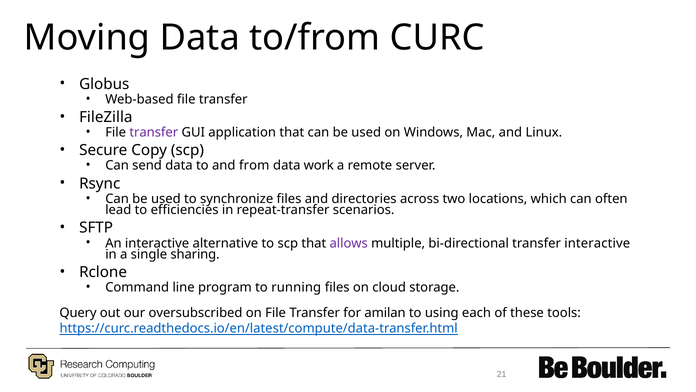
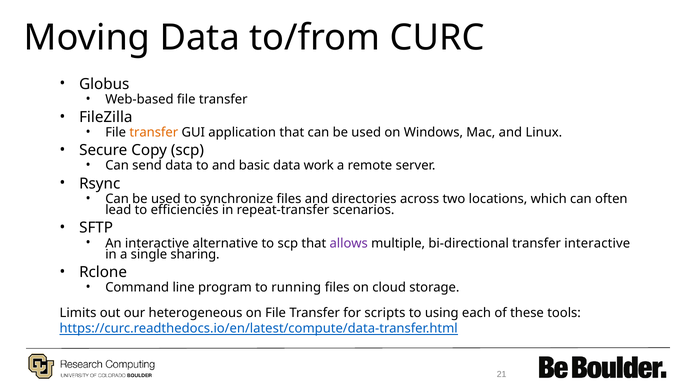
transfer at (154, 132) colour: purple -> orange
from: from -> basic
Query: Query -> Limits
oversubscribed: oversubscribed -> heterogeneous
amilan: amilan -> scripts
